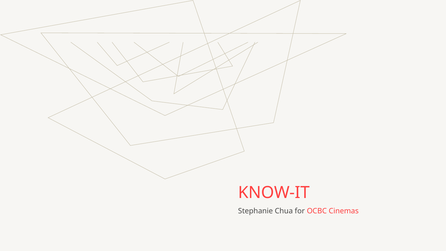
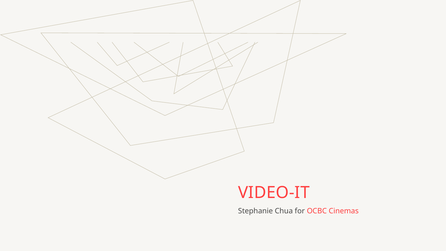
KNOW-IT: KNOW-IT -> VIDEO-IT
